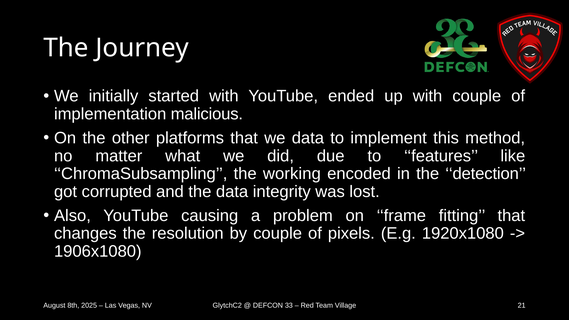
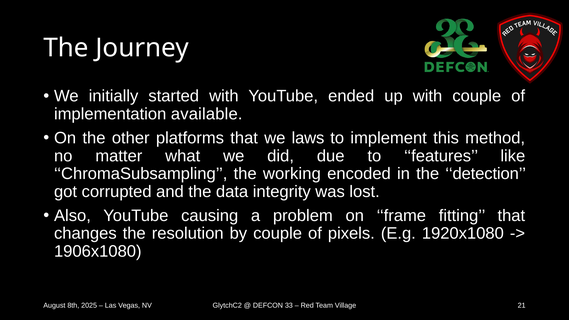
malicious: malicious -> available
we data: data -> laws
